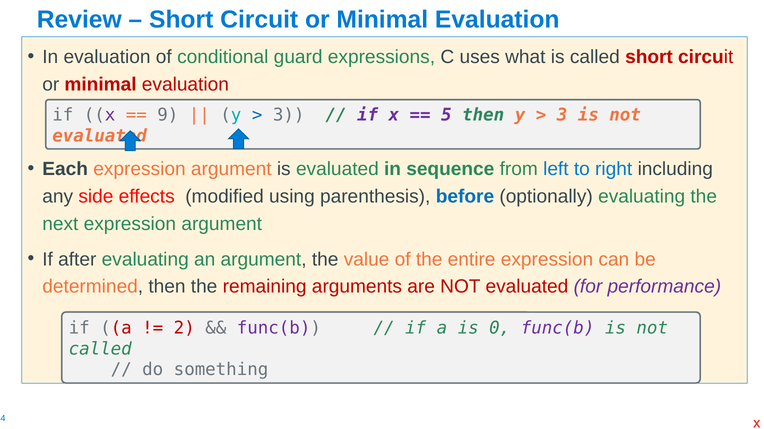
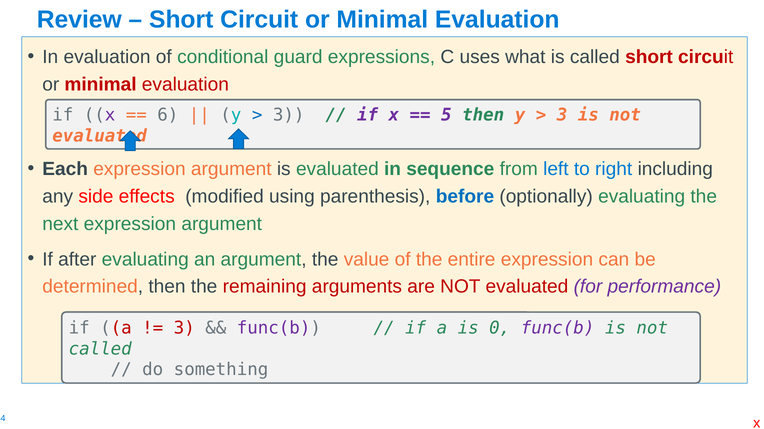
9: 9 -> 6
2 at (184, 328): 2 -> 3
